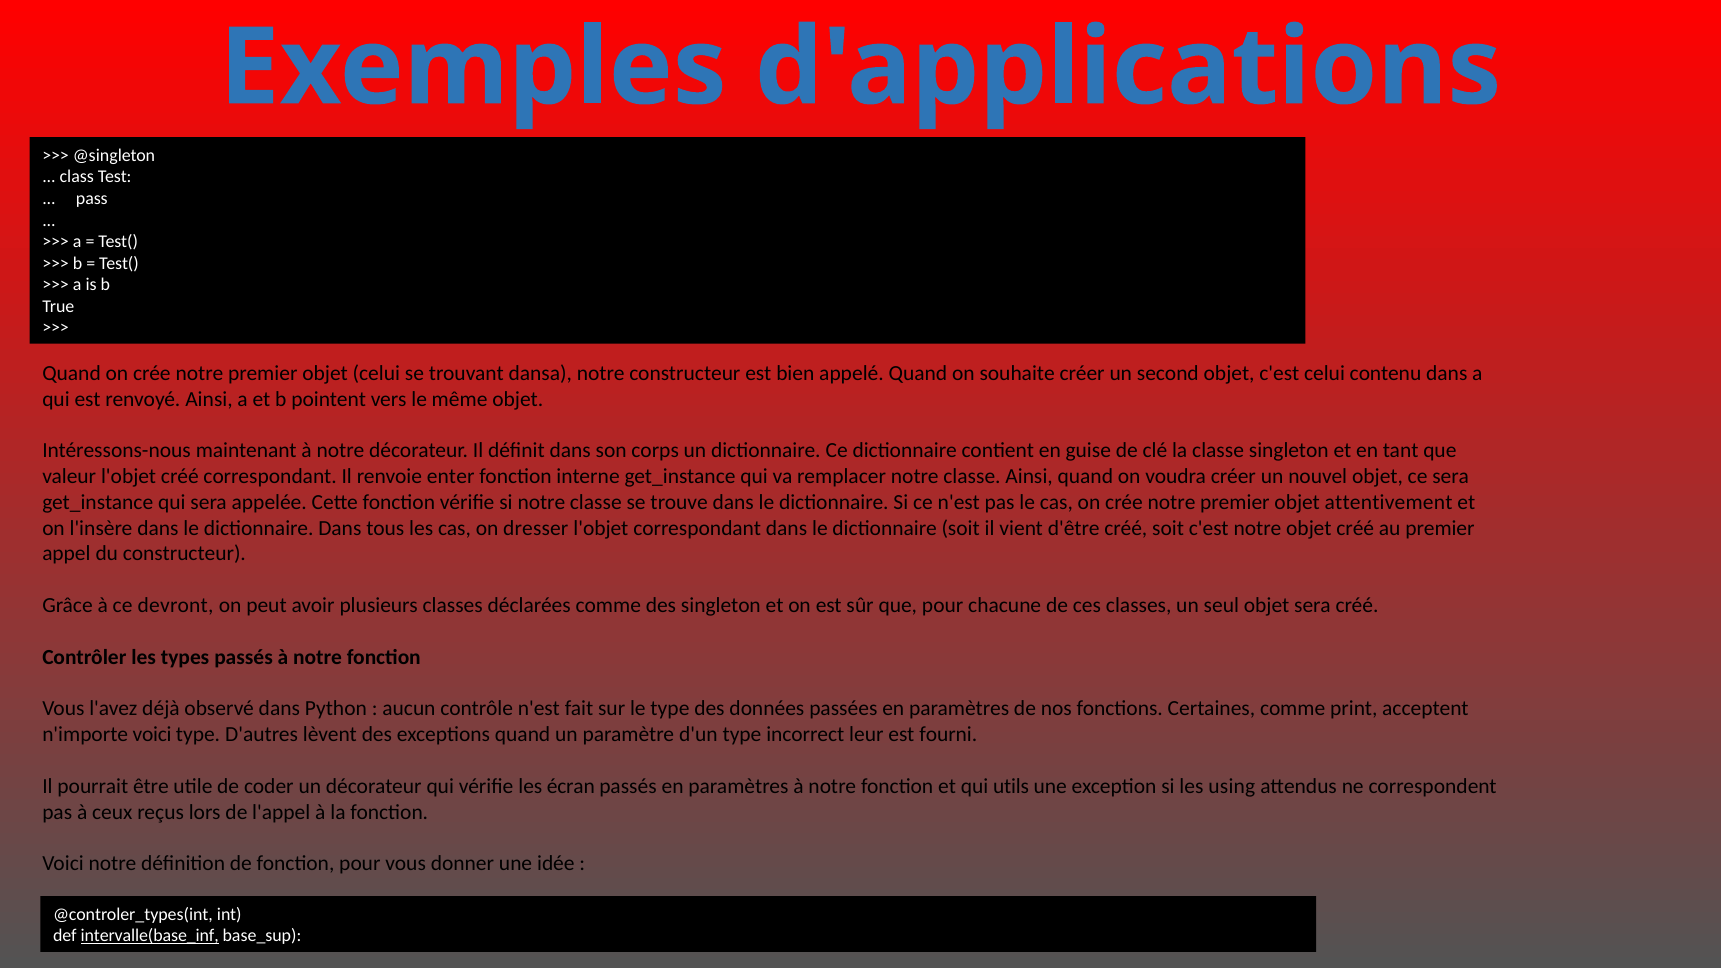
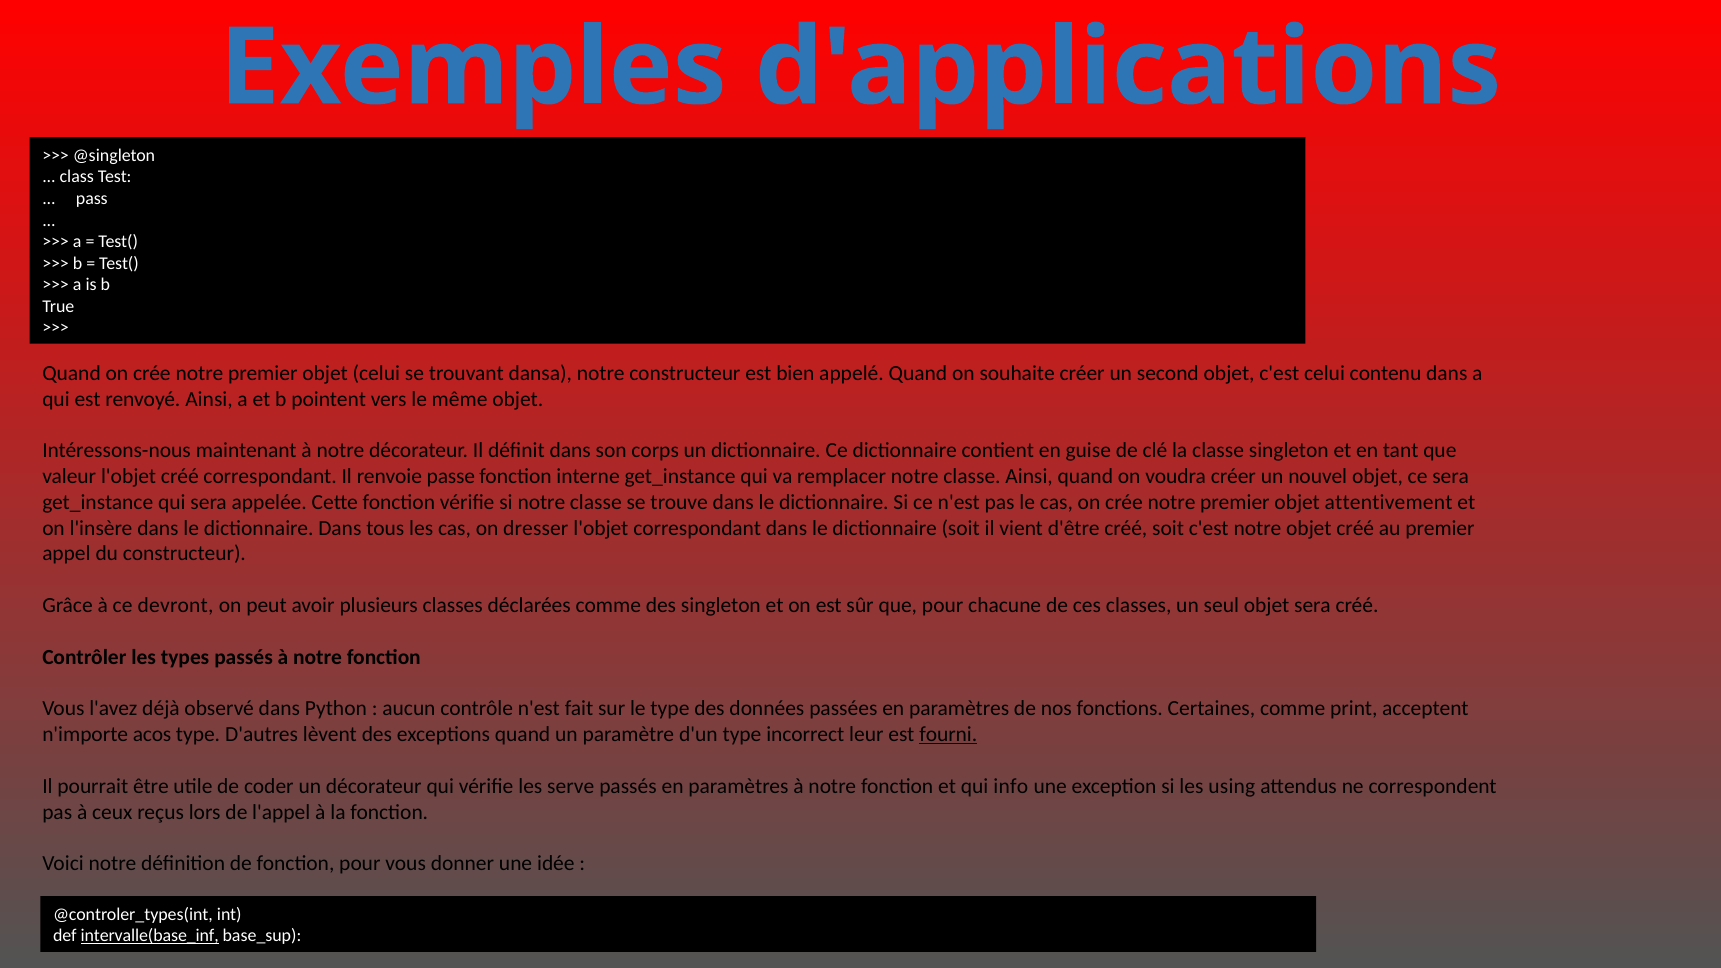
enter: enter -> passe
n'importe voici: voici -> acos
fourni underline: none -> present
écran: écran -> serve
utils: utils -> info
